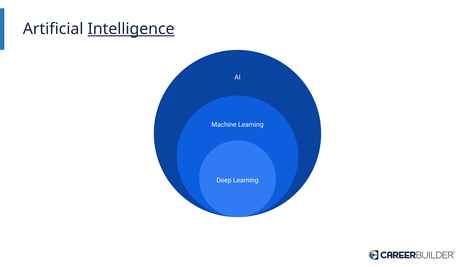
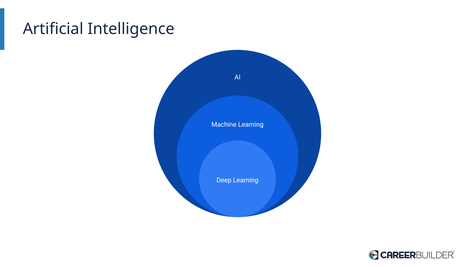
Intelligence underline: present -> none
